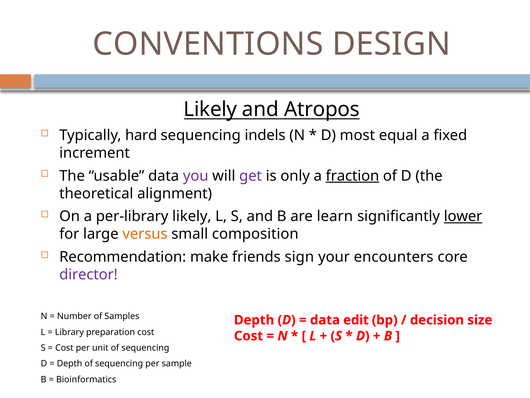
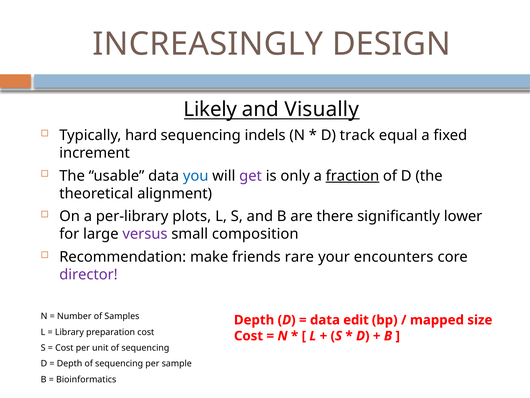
CONVENTIONS: CONVENTIONS -> INCREASINGLY
Atropos: Atropos -> Visually
most: most -> track
you colour: purple -> blue
per-library likely: likely -> plots
learn: learn -> there
lower underline: present -> none
versus colour: orange -> purple
sign: sign -> rare
decision: decision -> mapped
